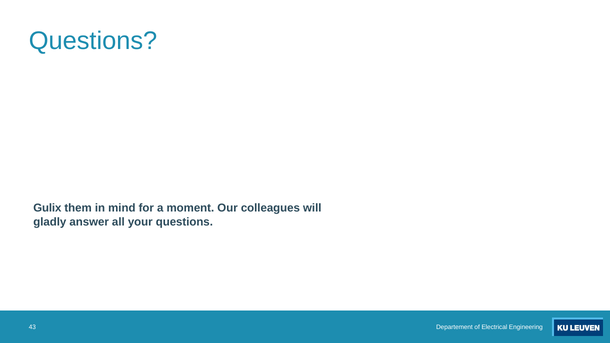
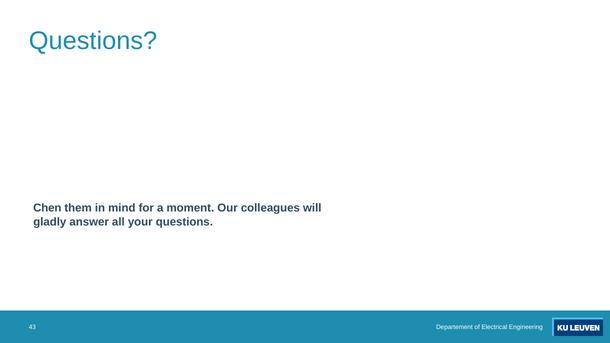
Gulix: Gulix -> Chen
